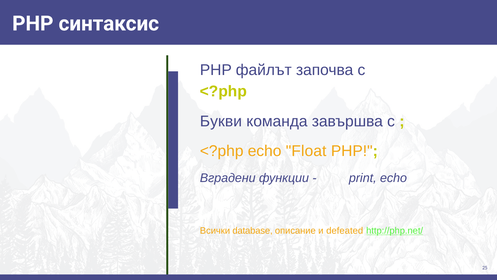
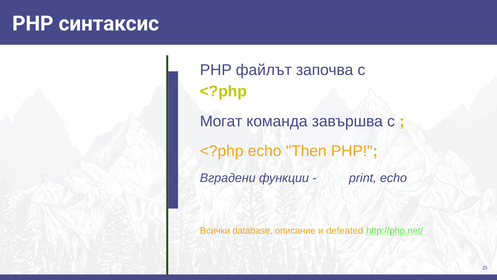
Букви: Букви -> Могат
Float: Float -> Then
